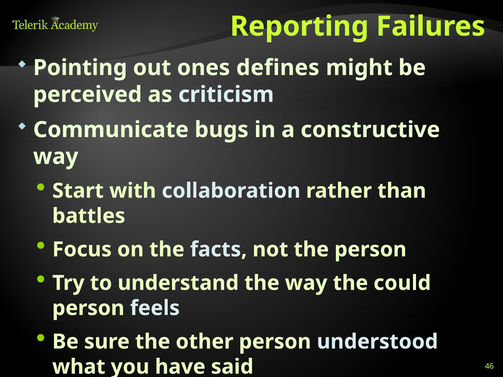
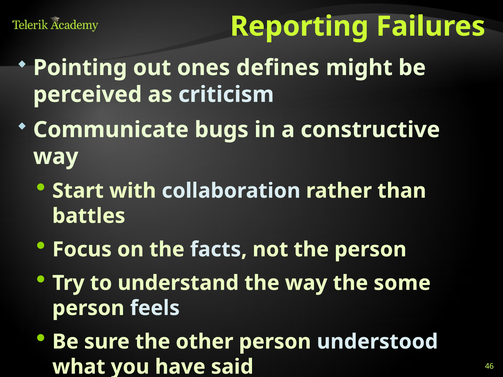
could: could -> some
